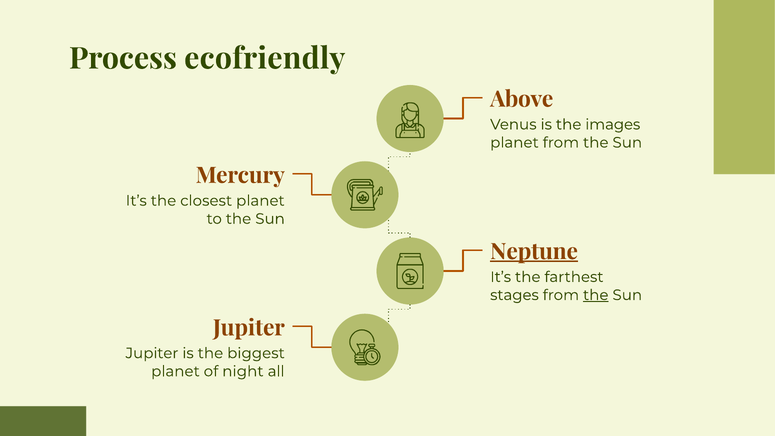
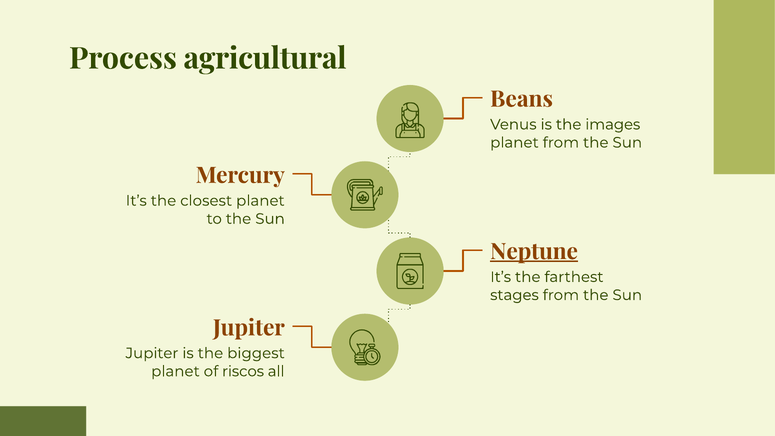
ecofriendly: ecofriendly -> agricultural
Above: Above -> Beans
the at (596, 295) underline: present -> none
night: night -> riscos
